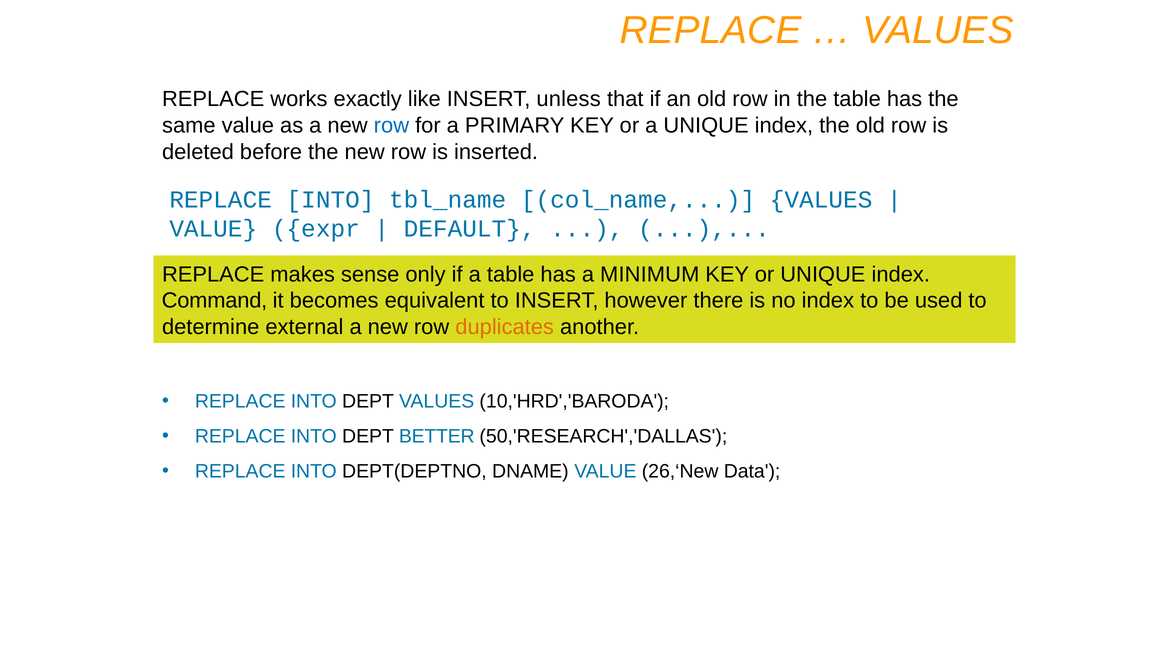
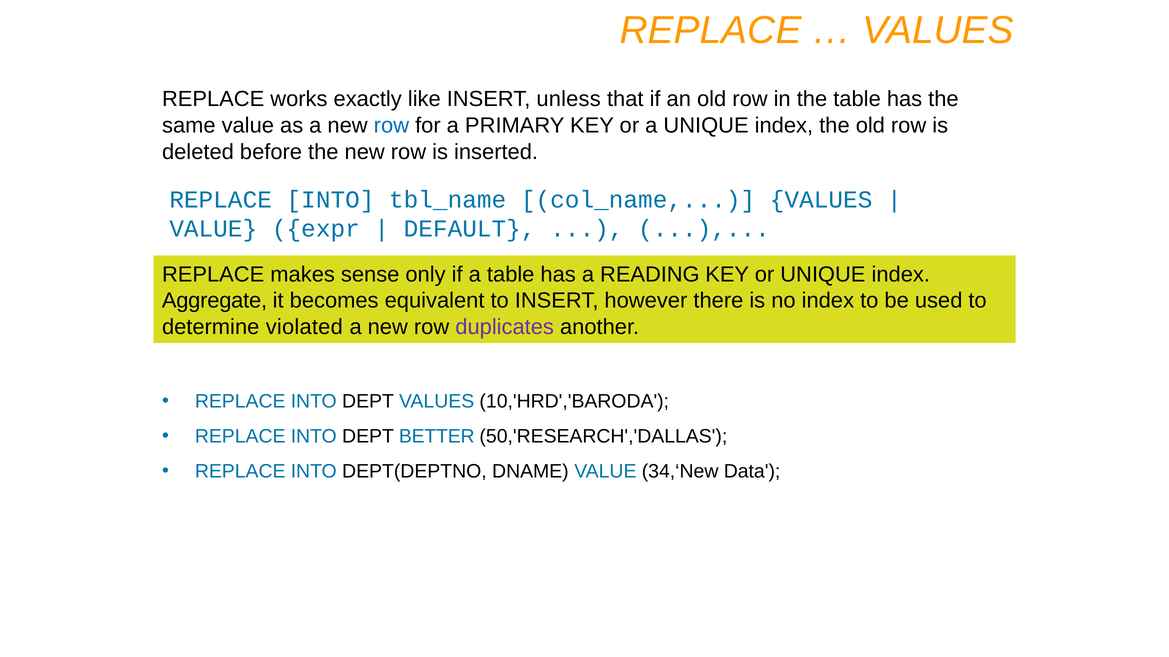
MINIMUM: MINIMUM -> READING
Command: Command -> Aggregate
external: external -> violated
duplicates colour: orange -> purple
26,‘New: 26,‘New -> 34,‘New
